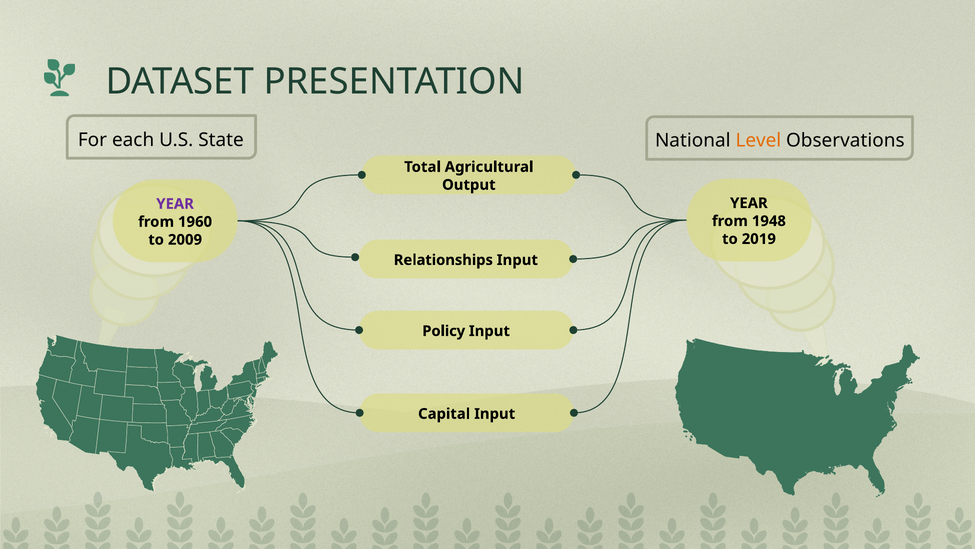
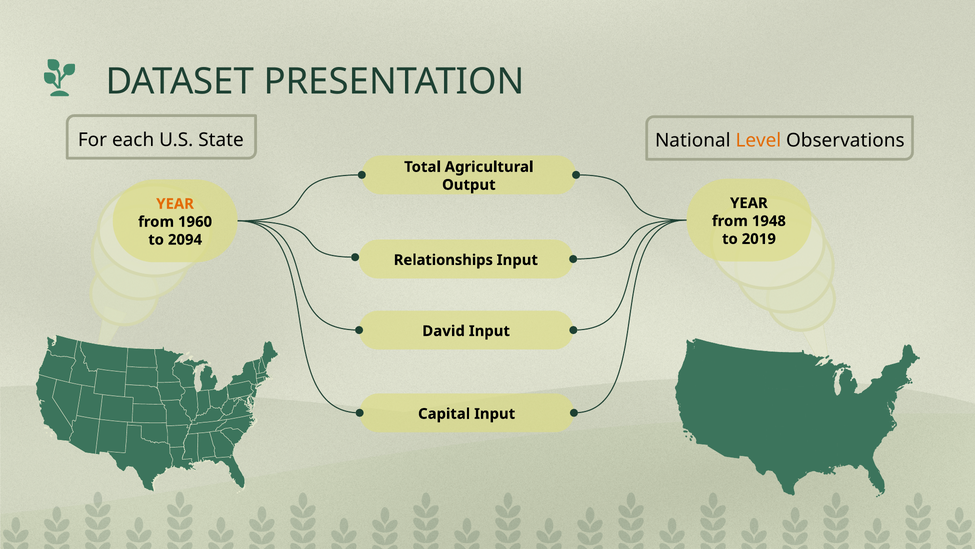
YEAR at (175, 204) colour: purple -> orange
2009: 2009 -> 2094
Policy: Policy -> David
